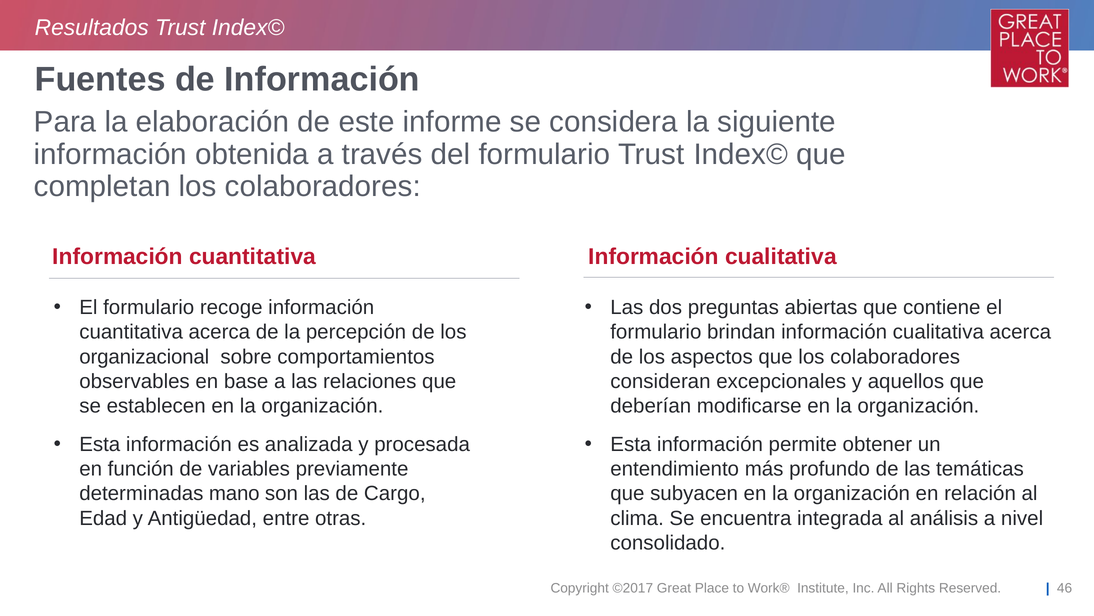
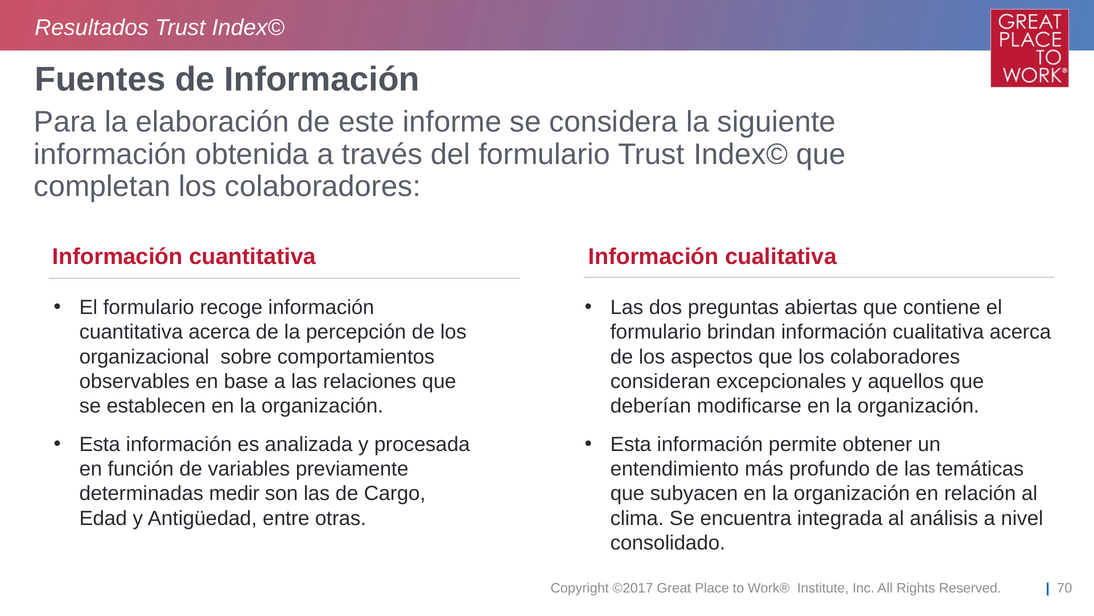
mano: mano -> medir
46: 46 -> 70
